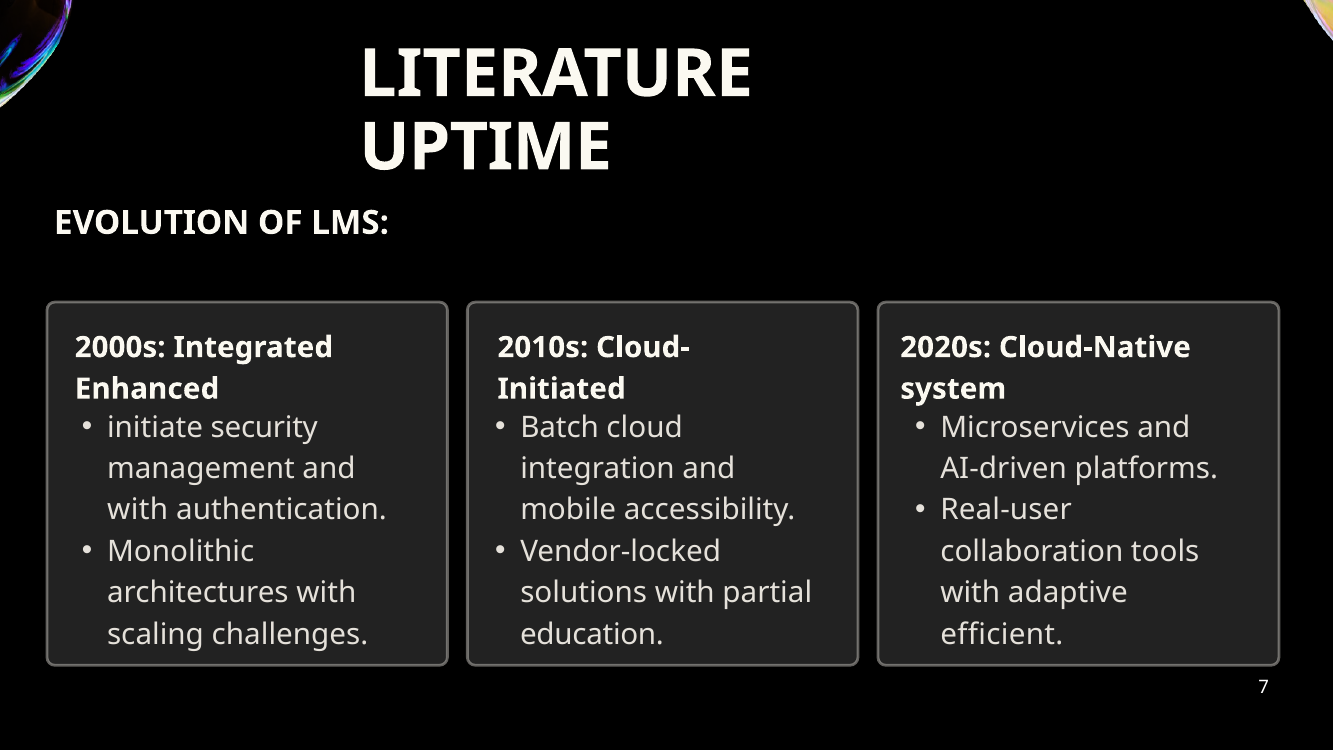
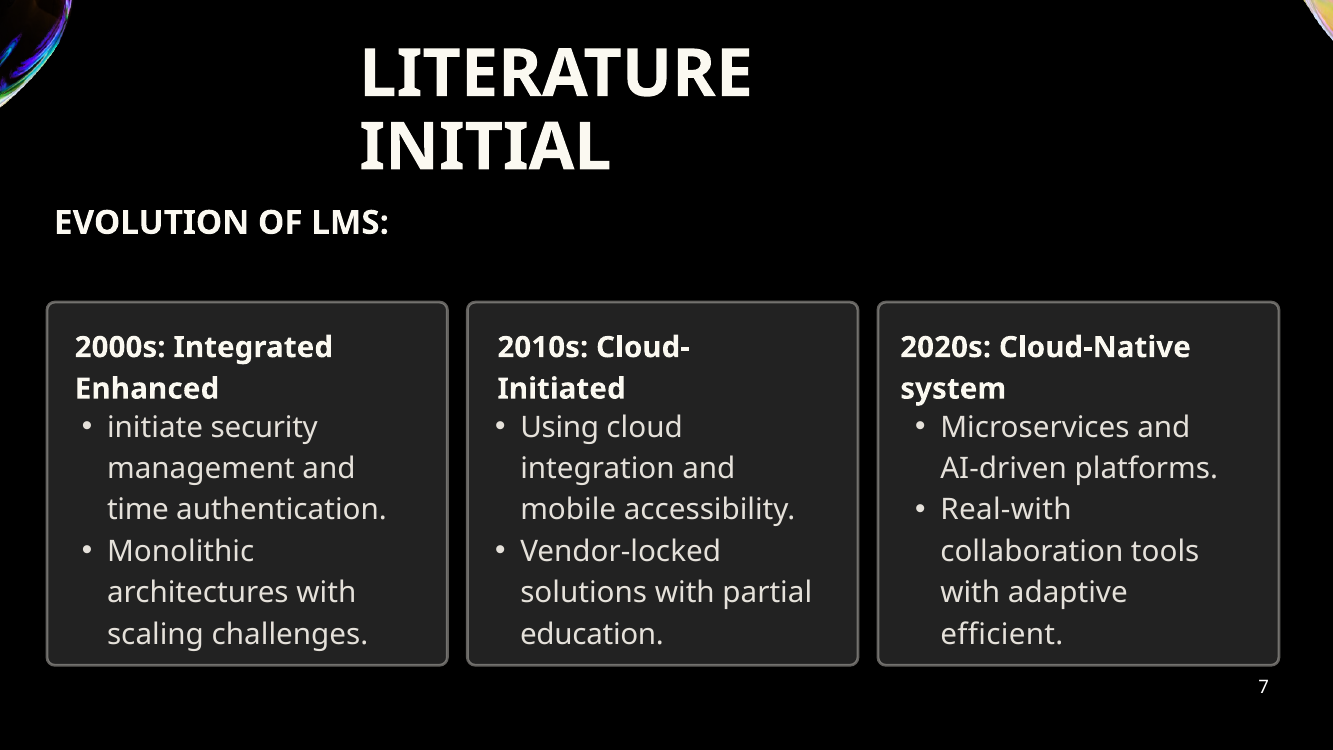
UPTIME: UPTIME -> INITIAL
Batch: Batch -> Using
Real-user: Real-user -> Real-with
with at (138, 510): with -> time
